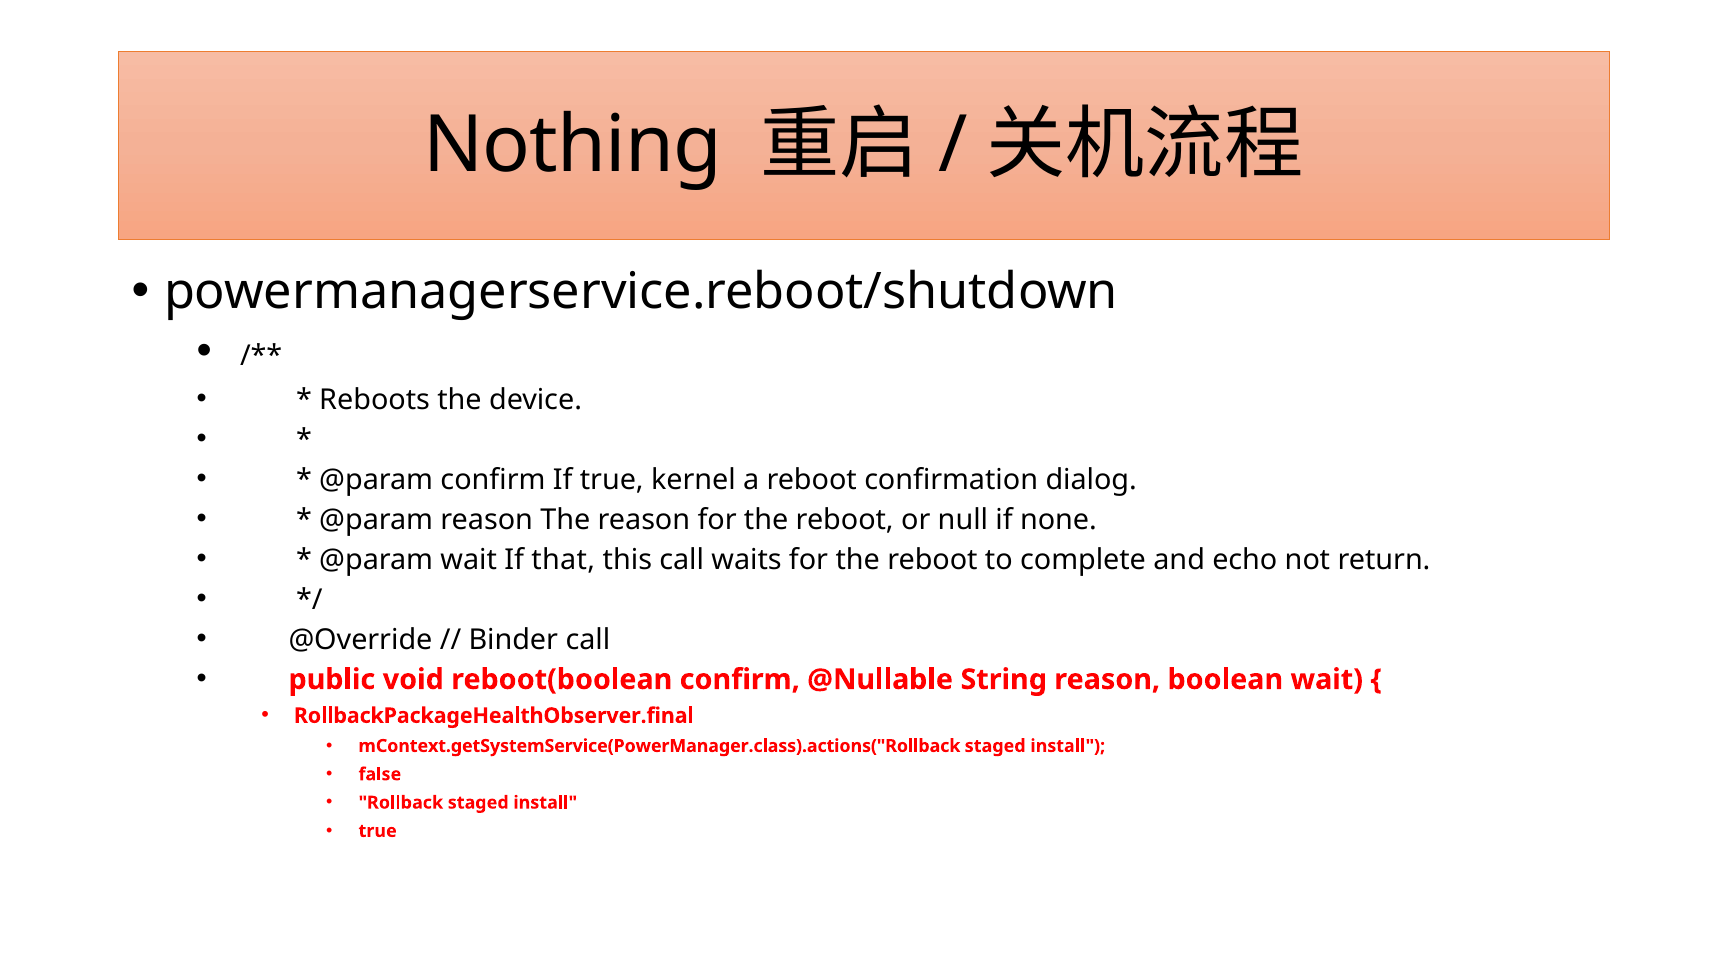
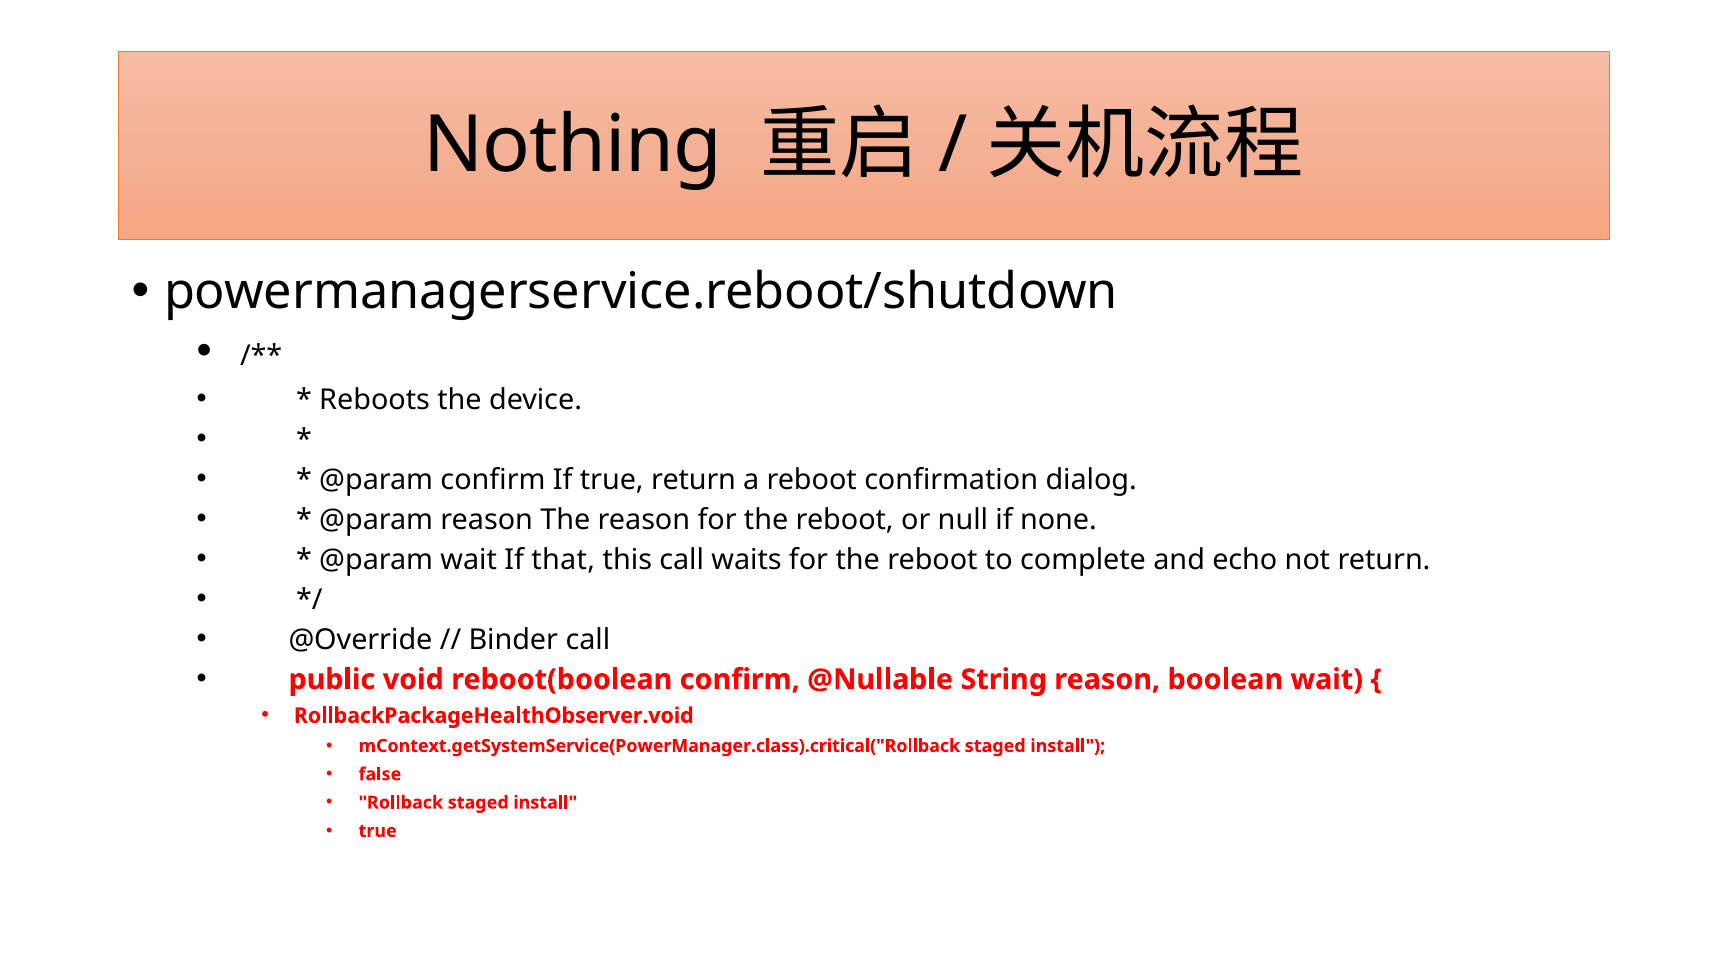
true kernel: kernel -> return
RollbackPackageHealthObserver.final: RollbackPackageHealthObserver.final -> RollbackPackageHealthObserver.void
mContext.getSystemService(PowerManager.class).actions("Rollback: mContext.getSystemService(PowerManager.class).actions("Rollback -> mContext.getSystemService(PowerManager.class).critical("Rollback
